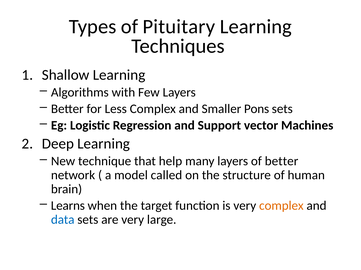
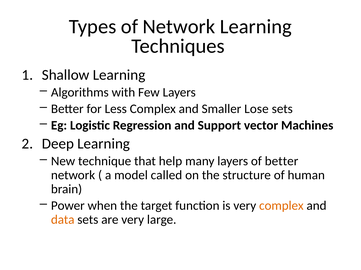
of Pituitary: Pituitary -> Network
Pons: Pons -> Lose
Learns: Learns -> Power
data colour: blue -> orange
